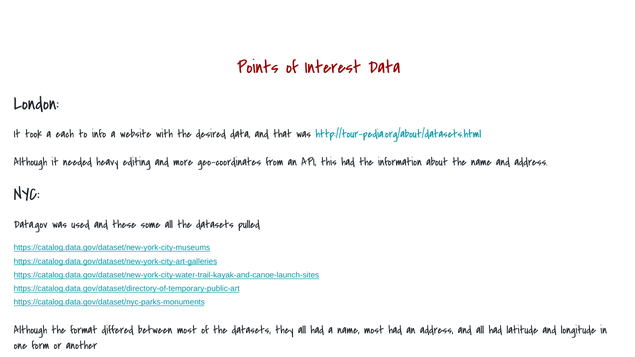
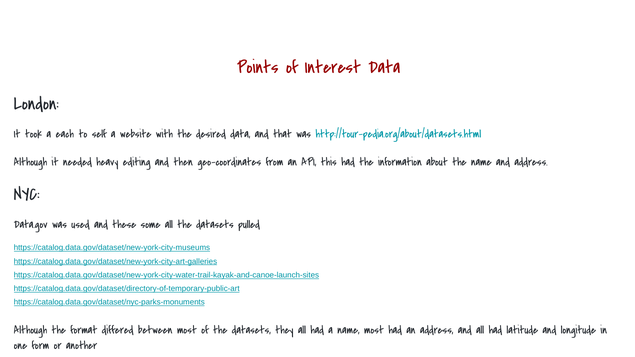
info: info -> self
more: more -> then
